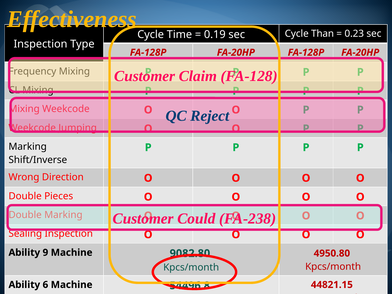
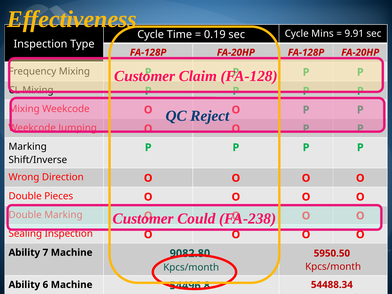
Than: Than -> Mins
0.23: 0.23 -> 9.91
9: 9 -> 7
4950.80: 4950.80 -> 5950.50
44821.15: 44821.15 -> 54488.34
